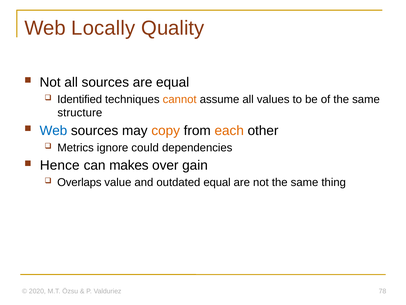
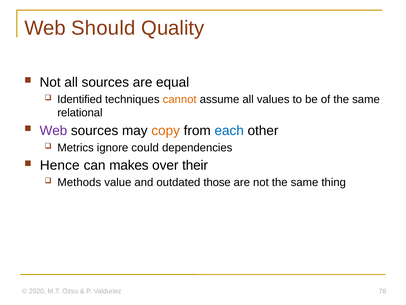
Locally: Locally -> Should
structure: structure -> relational
Web at (53, 130) colour: blue -> purple
each colour: orange -> blue
gain: gain -> their
Overlaps: Overlaps -> Methods
outdated equal: equal -> those
